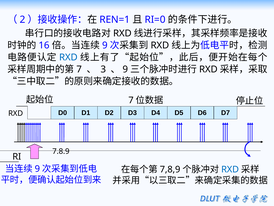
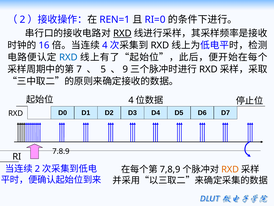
RXD at (122, 33) underline: none -> present
9 at (105, 45): 9 -> 4
3: 3 -> 5
7 at (131, 100): 7 -> 4
9 at (37, 168): 9 -> 2
RXD at (230, 169) colour: blue -> orange
